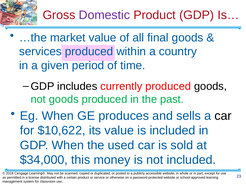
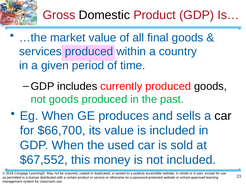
Domestic colour: purple -> black
$10,622: $10,622 -> $66,700
$34,000: $34,000 -> $67,552
